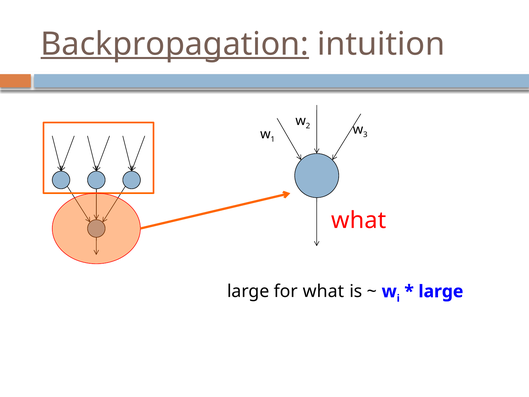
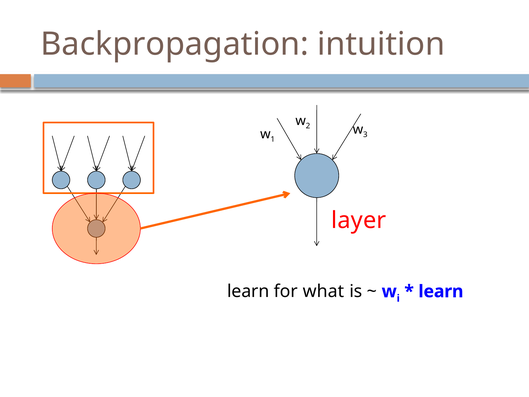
Backpropagation underline: present -> none
what at (359, 220): what -> layer
large at (248, 291): large -> learn
large at (441, 291): large -> learn
